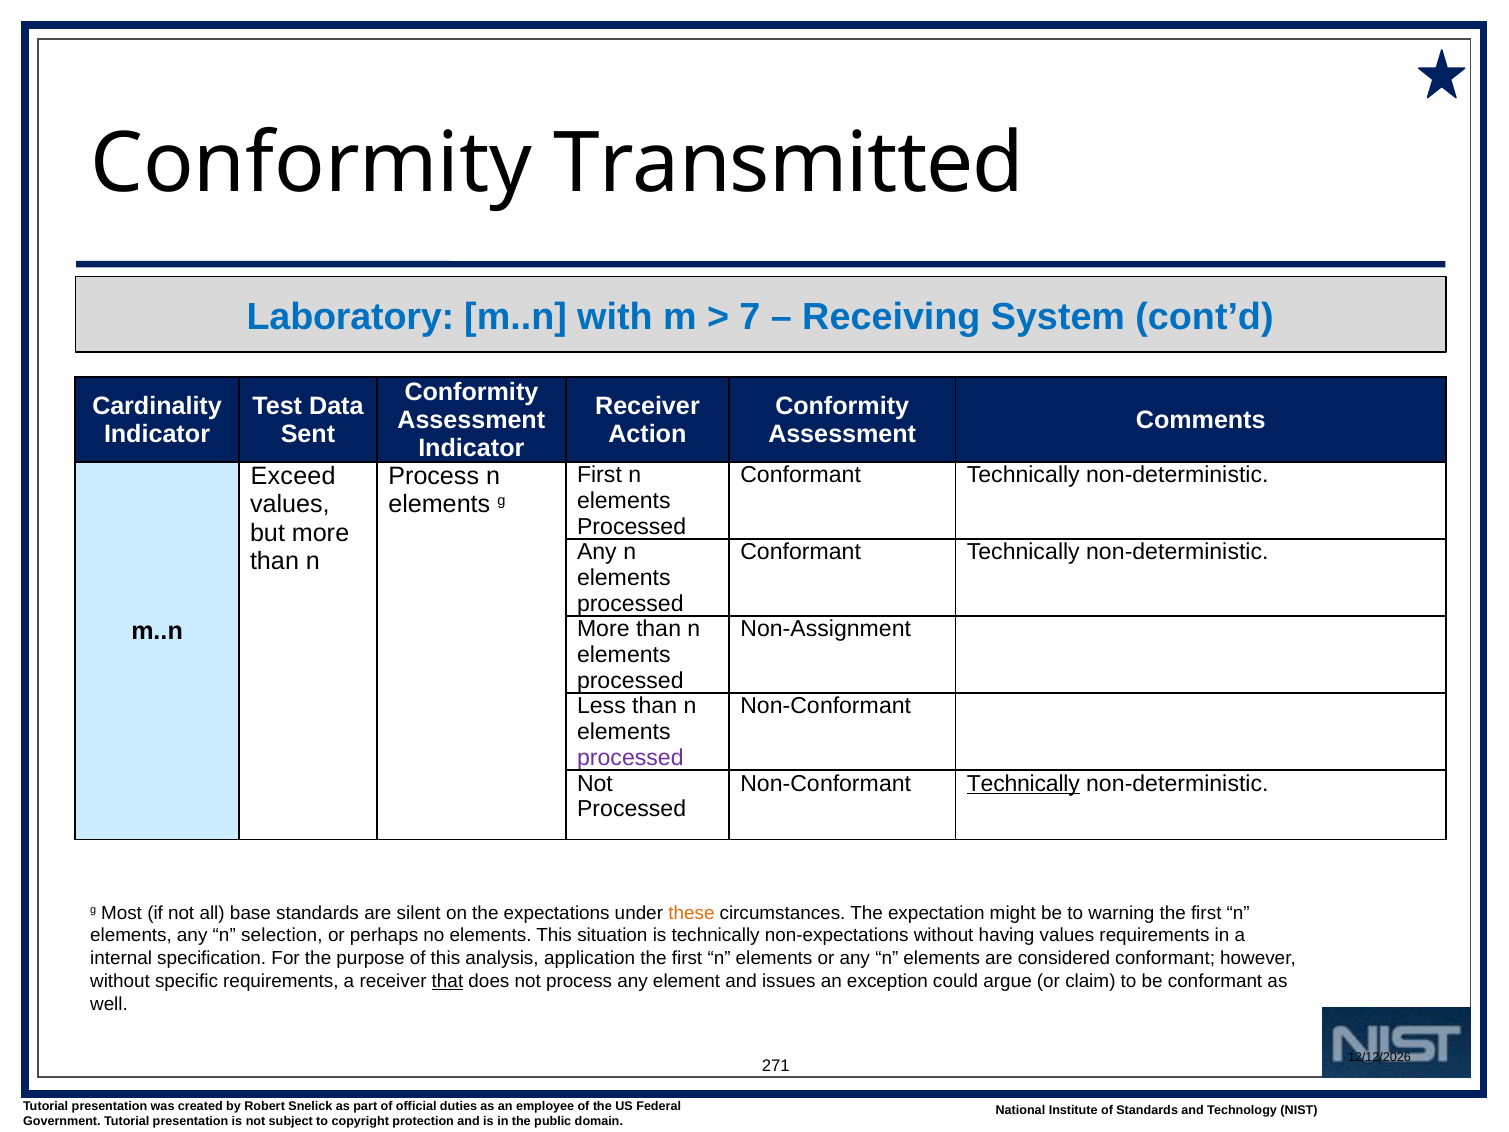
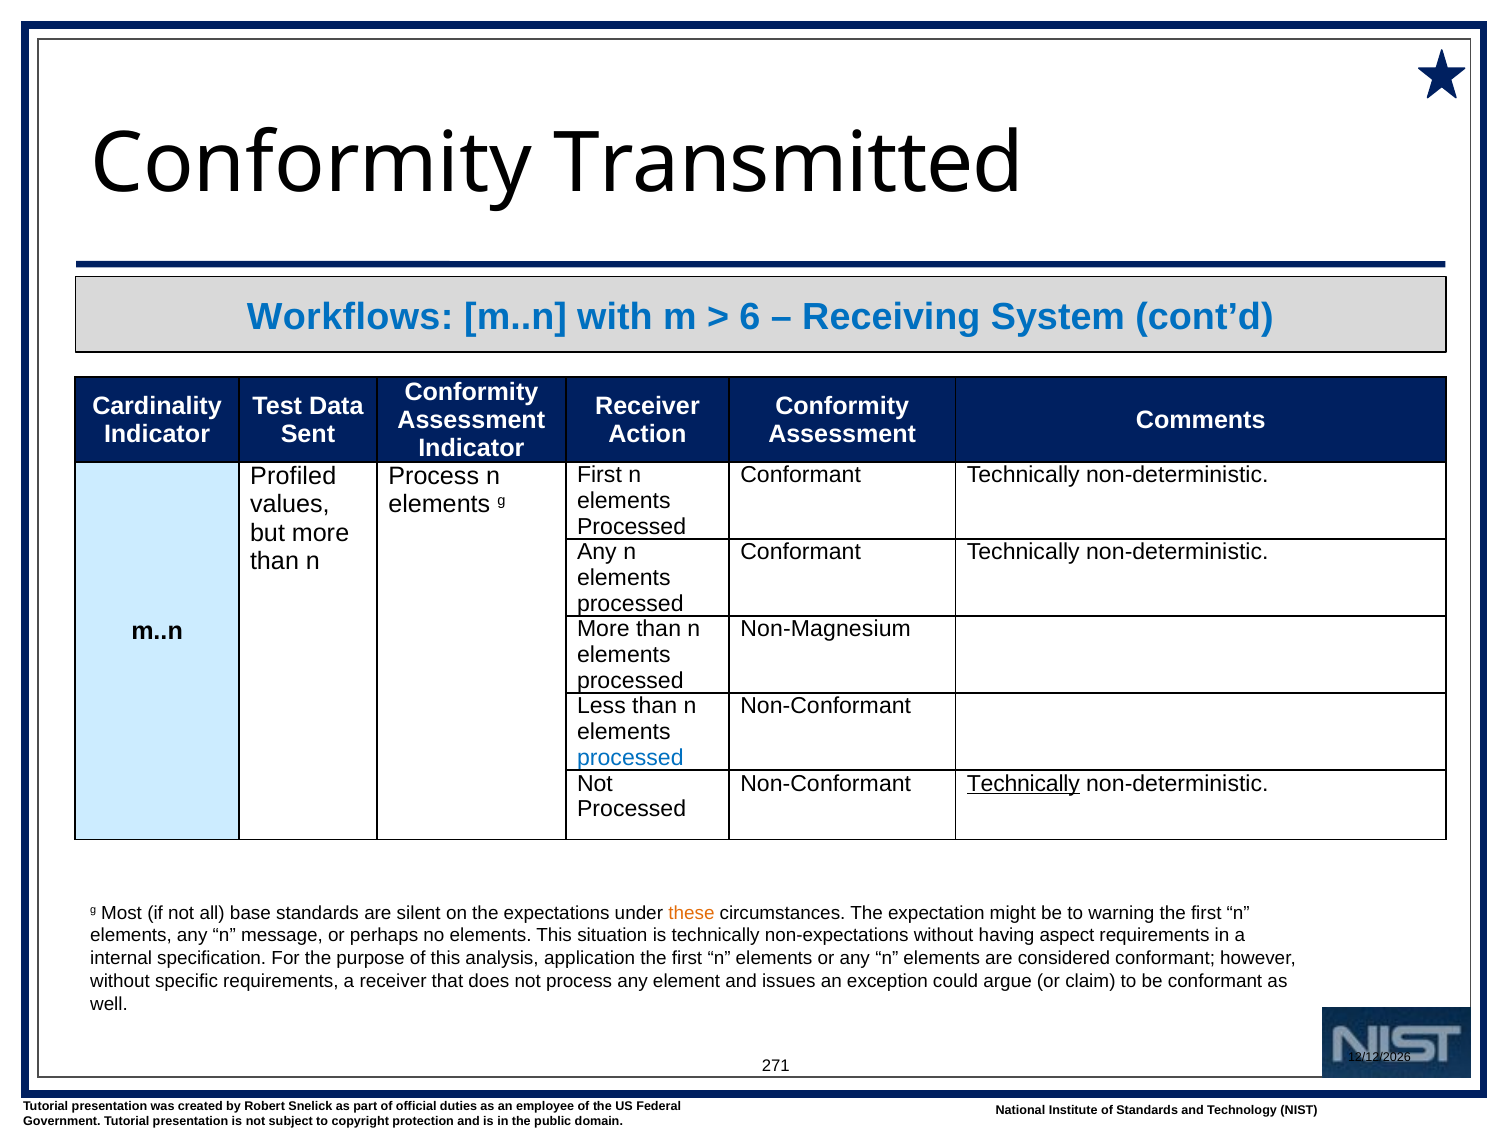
Laboratory: Laboratory -> Workflows
7: 7 -> 6
Exceed: Exceed -> Profiled
Non-Assignment: Non-Assignment -> Non-Magnesium
processed at (630, 758) colour: purple -> blue
selection: selection -> message
having values: values -> aspect
that underline: present -> none
